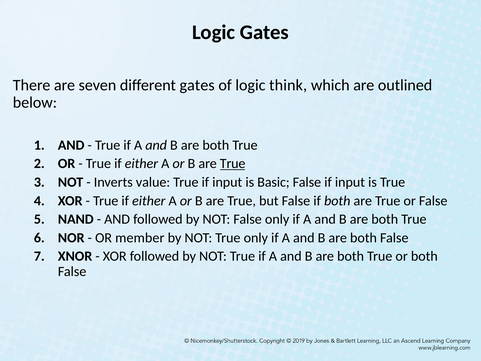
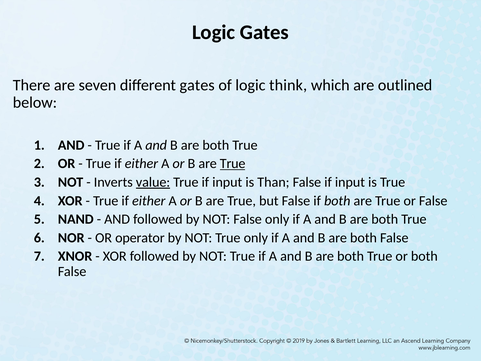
value underline: none -> present
Basic: Basic -> Than
member: member -> operator
